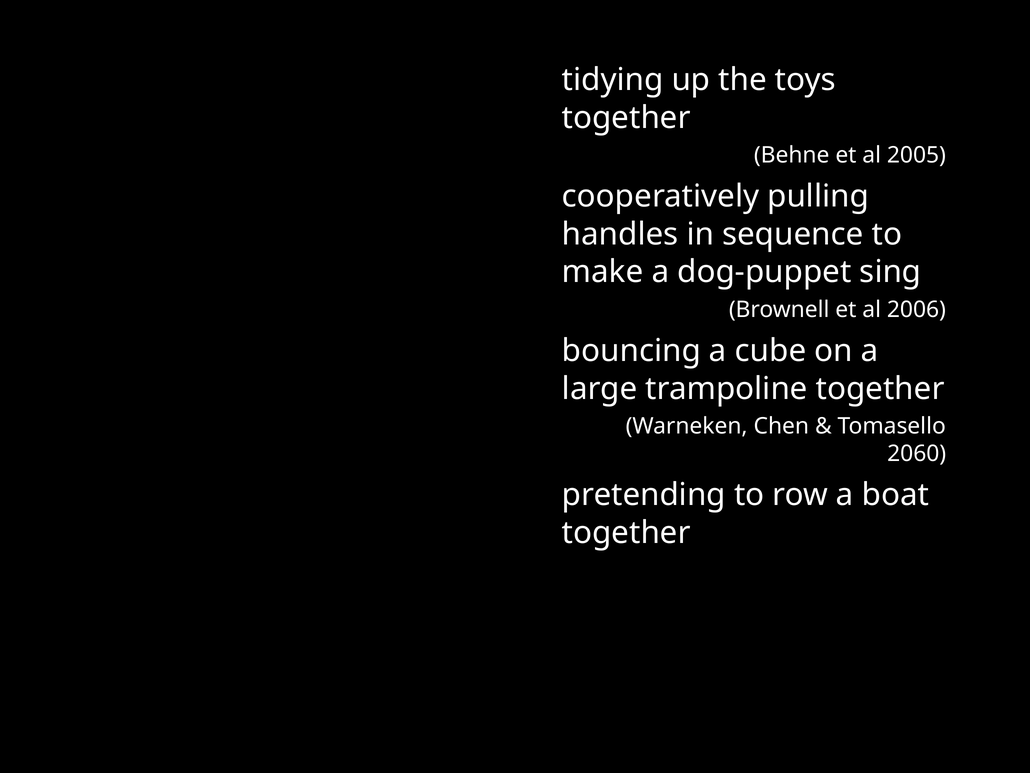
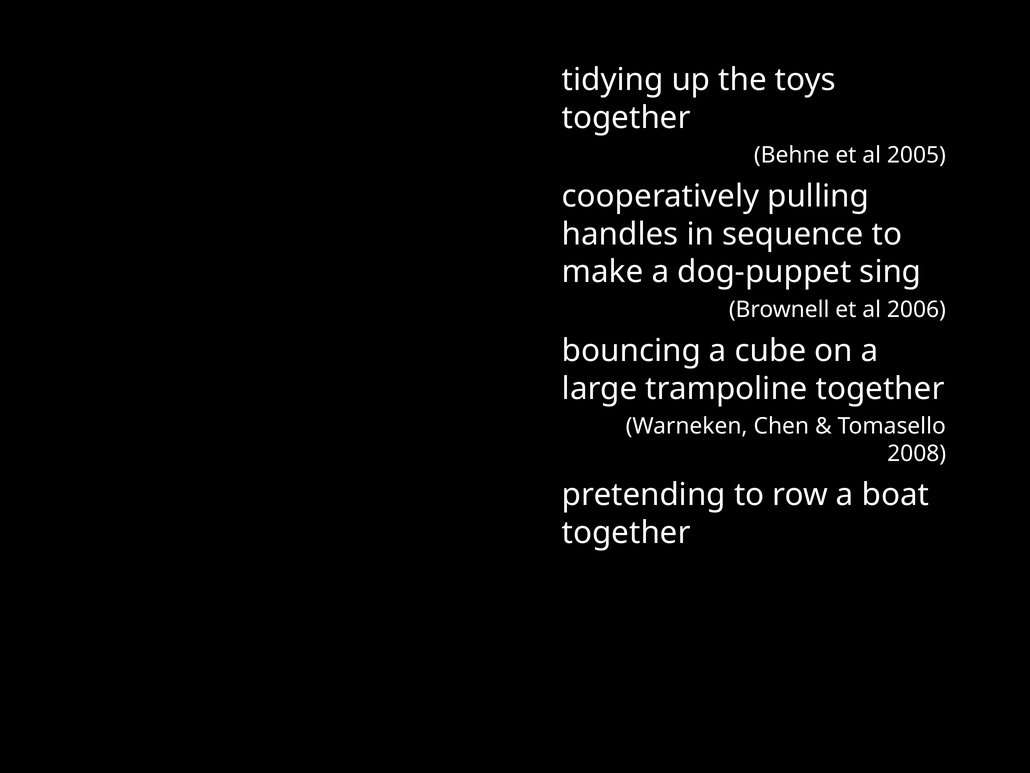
2060: 2060 -> 2008
